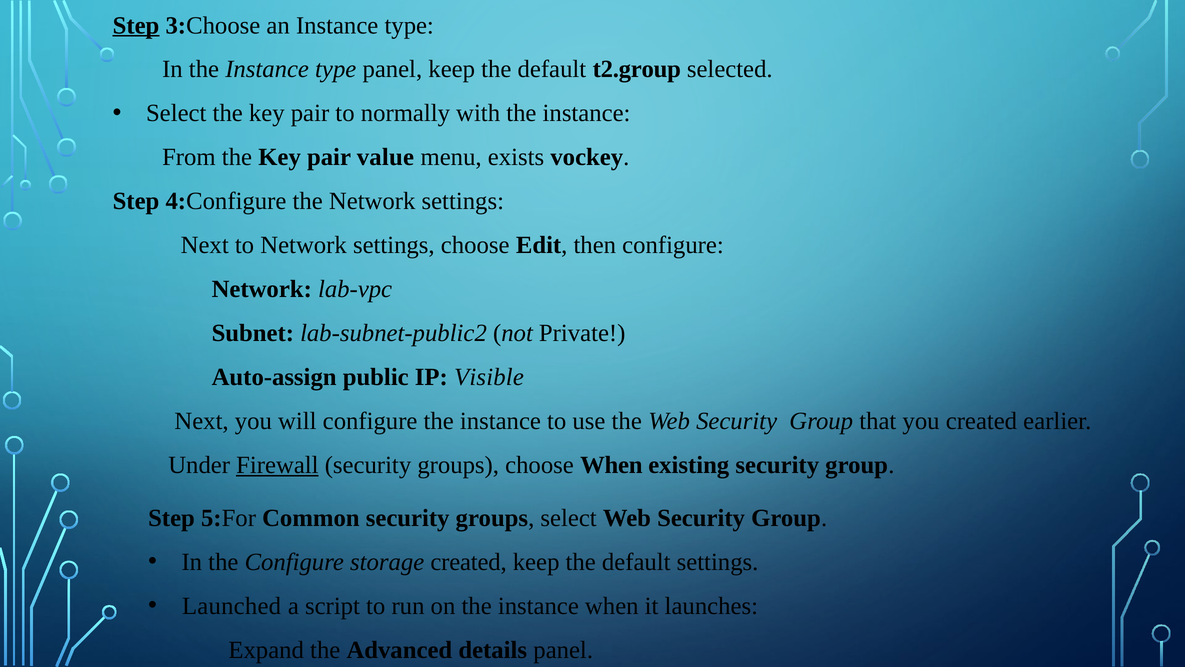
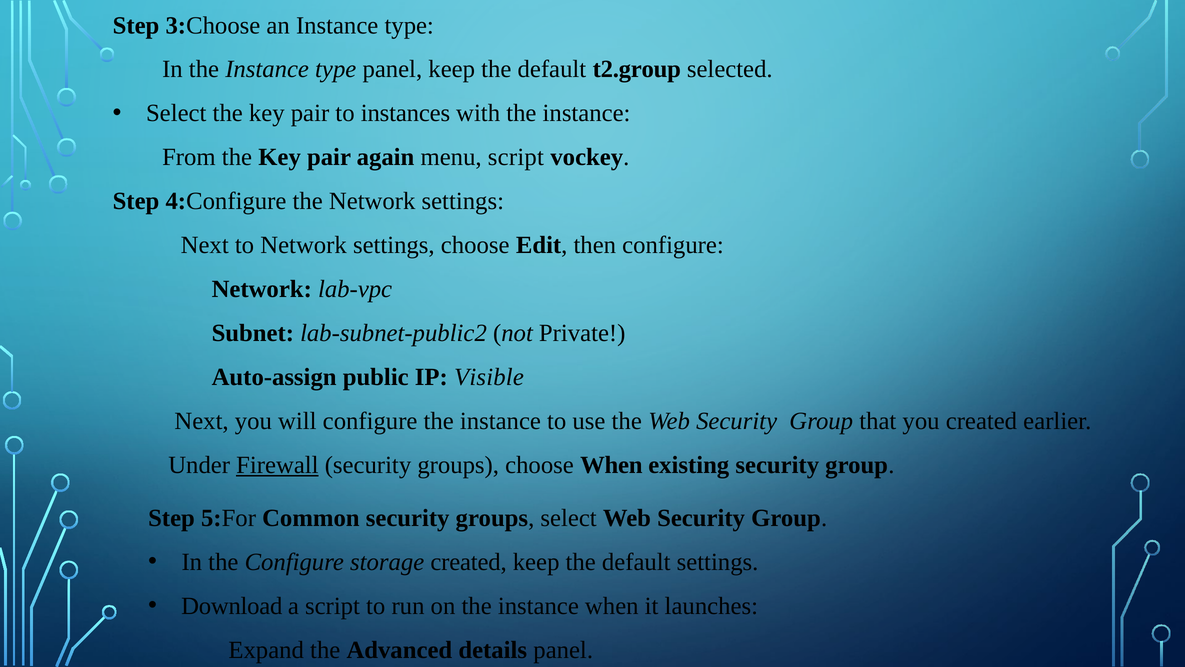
Step at (136, 25) underline: present -> none
normally: normally -> instances
value: value -> again
menu exists: exists -> script
Launched: Launched -> Download
